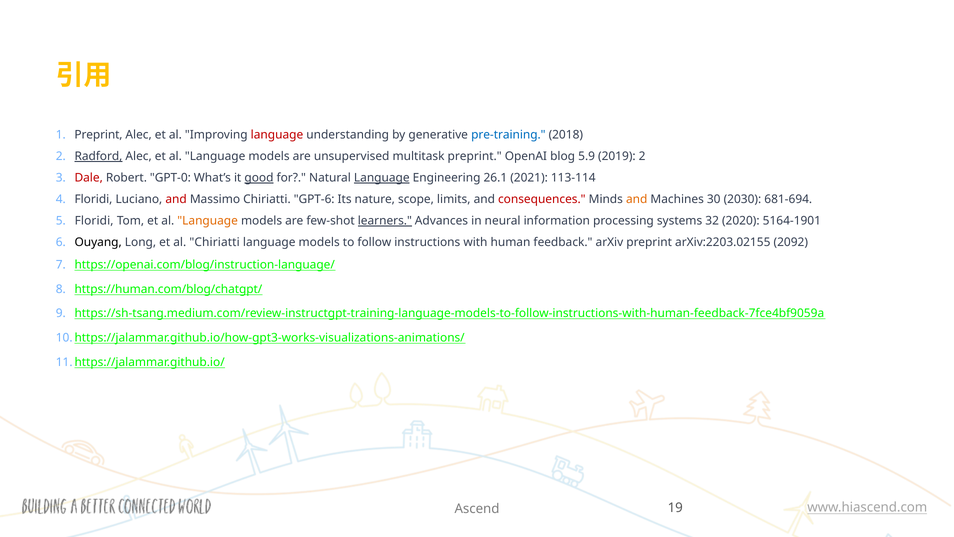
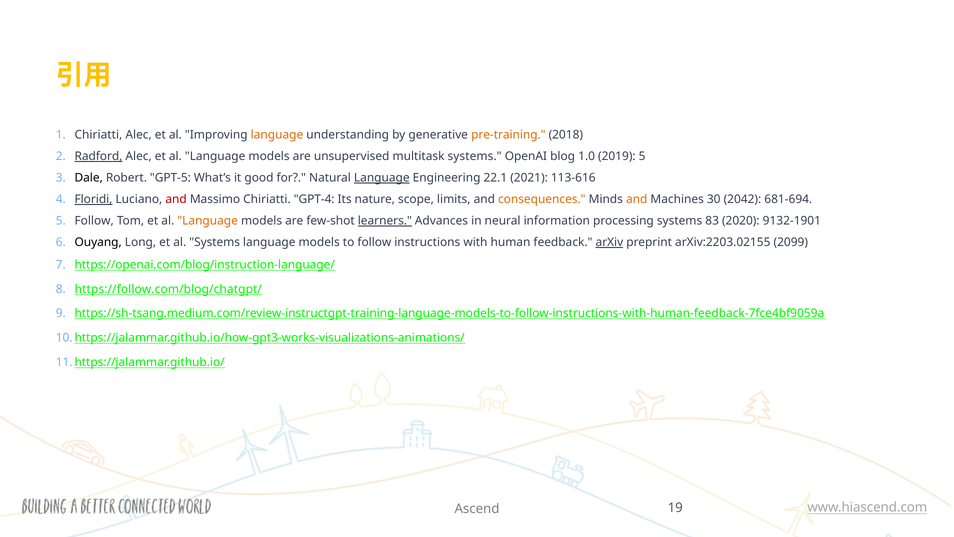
Preprint at (98, 135): Preprint -> Chiriatti
language at (277, 135) colour: red -> orange
pre-training colour: blue -> orange
multitask preprint: preprint -> systems
5.9: 5.9 -> 1.0
2019 2: 2 -> 5
Dale colour: red -> black
GPT-0: GPT-0 -> GPT-5
good underline: present -> none
26.1: 26.1 -> 22.1
113-114: 113-114 -> 113-616
Floridi at (93, 199) underline: none -> present
GPT-6: GPT-6 -> GPT-4
consequences colour: red -> orange
2030: 2030 -> 2042
Floridi at (94, 221): Floridi -> Follow
32: 32 -> 83
5164-1901: 5164-1901 -> 9132-1901
al Chiriatti: Chiriatti -> Systems
arXiv underline: none -> present
2092: 2092 -> 2099
https://human.com/blog/chatgpt/: https://human.com/blog/chatgpt/ -> https://follow.com/blog/chatgpt/
